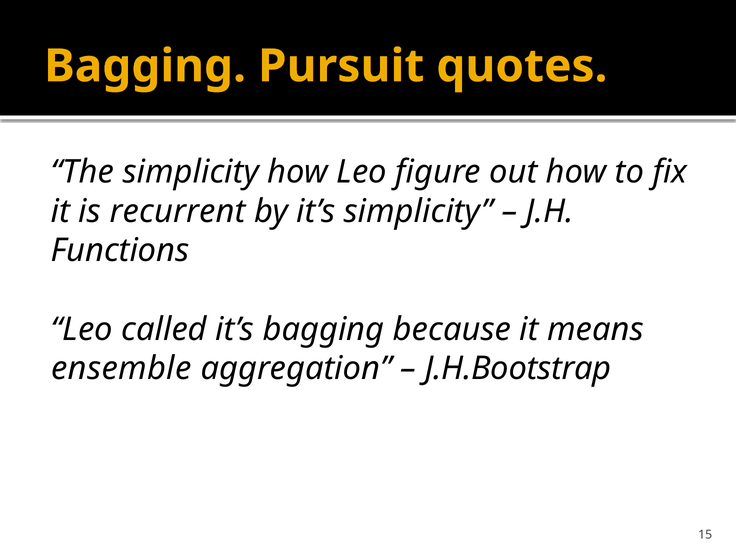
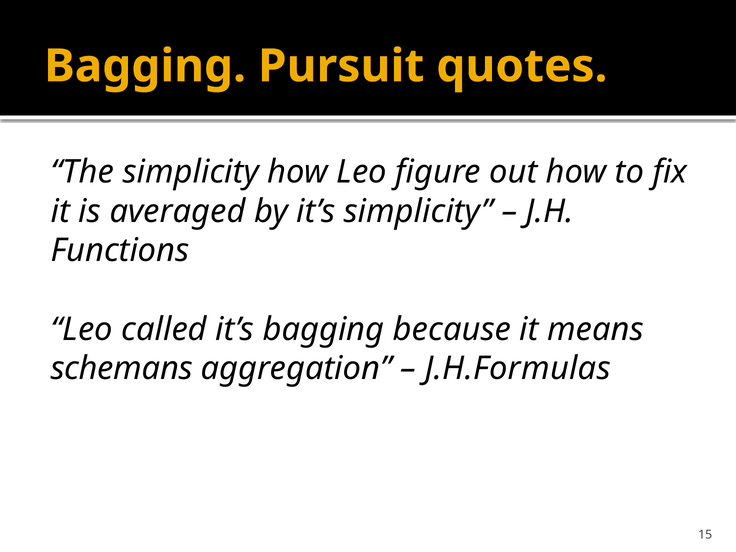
recurrent: recurrent -> averaged
ensemble: ensemble -> schemans
J.H.Bootstrap: J.H.Bootstrap -> J.H.Formulas
